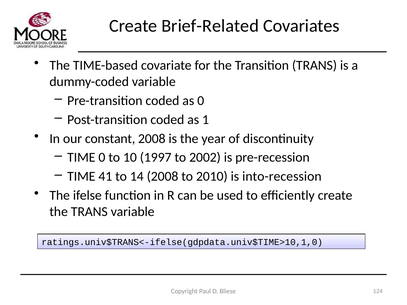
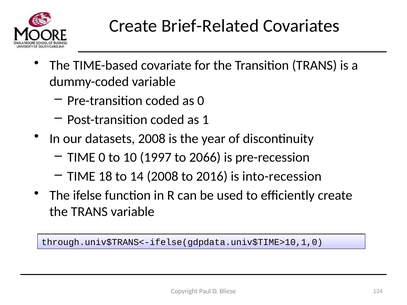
constant: constant -> datasets
2002: 2002 -> 2066
41: 41 -> 18
2010: 2010 -> 2016
ratings.univ$TRANS<-ifelse(gdpdata.univ$TIME>10,1,0: ratings.univ$TRANS<-ifelse(gdpdata.univ$TIME>10,1,0 -> through.univ$TRANS<-ifelse(gdpdata.univ$TIME>10,1,0
